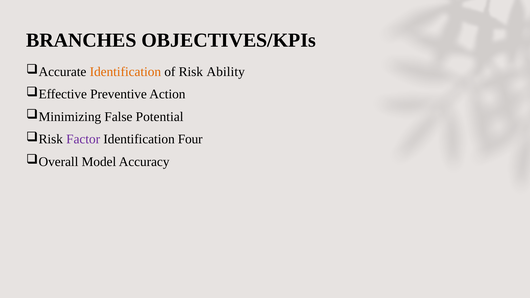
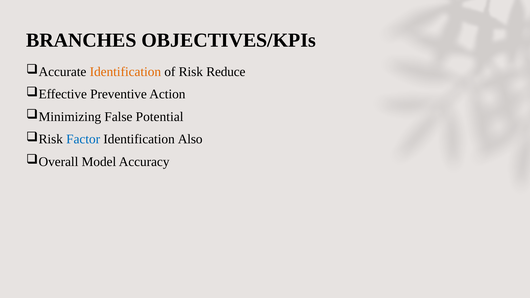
Ability: Ability -> Reduce
Factor colour: purple -> blue
Four: Four -> Also
